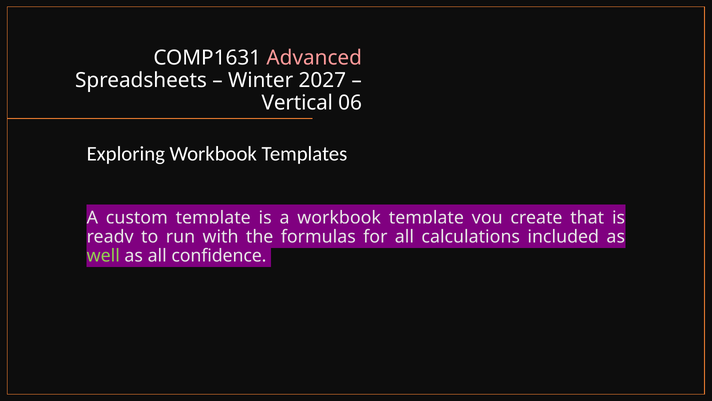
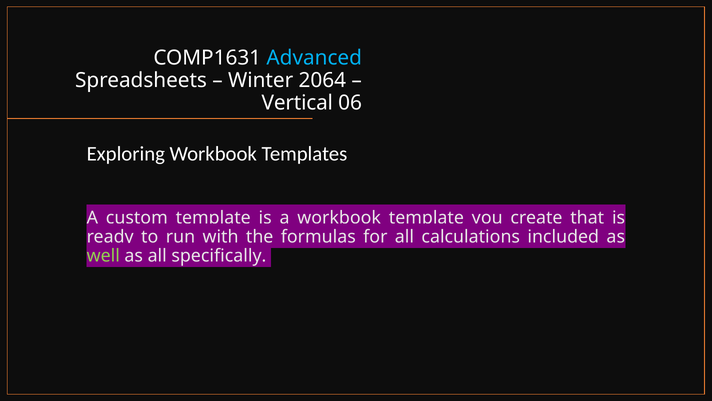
Advanced colour: pink -> light blue
2027: 2027 -> 2064
confidence: confidence -> specifically
